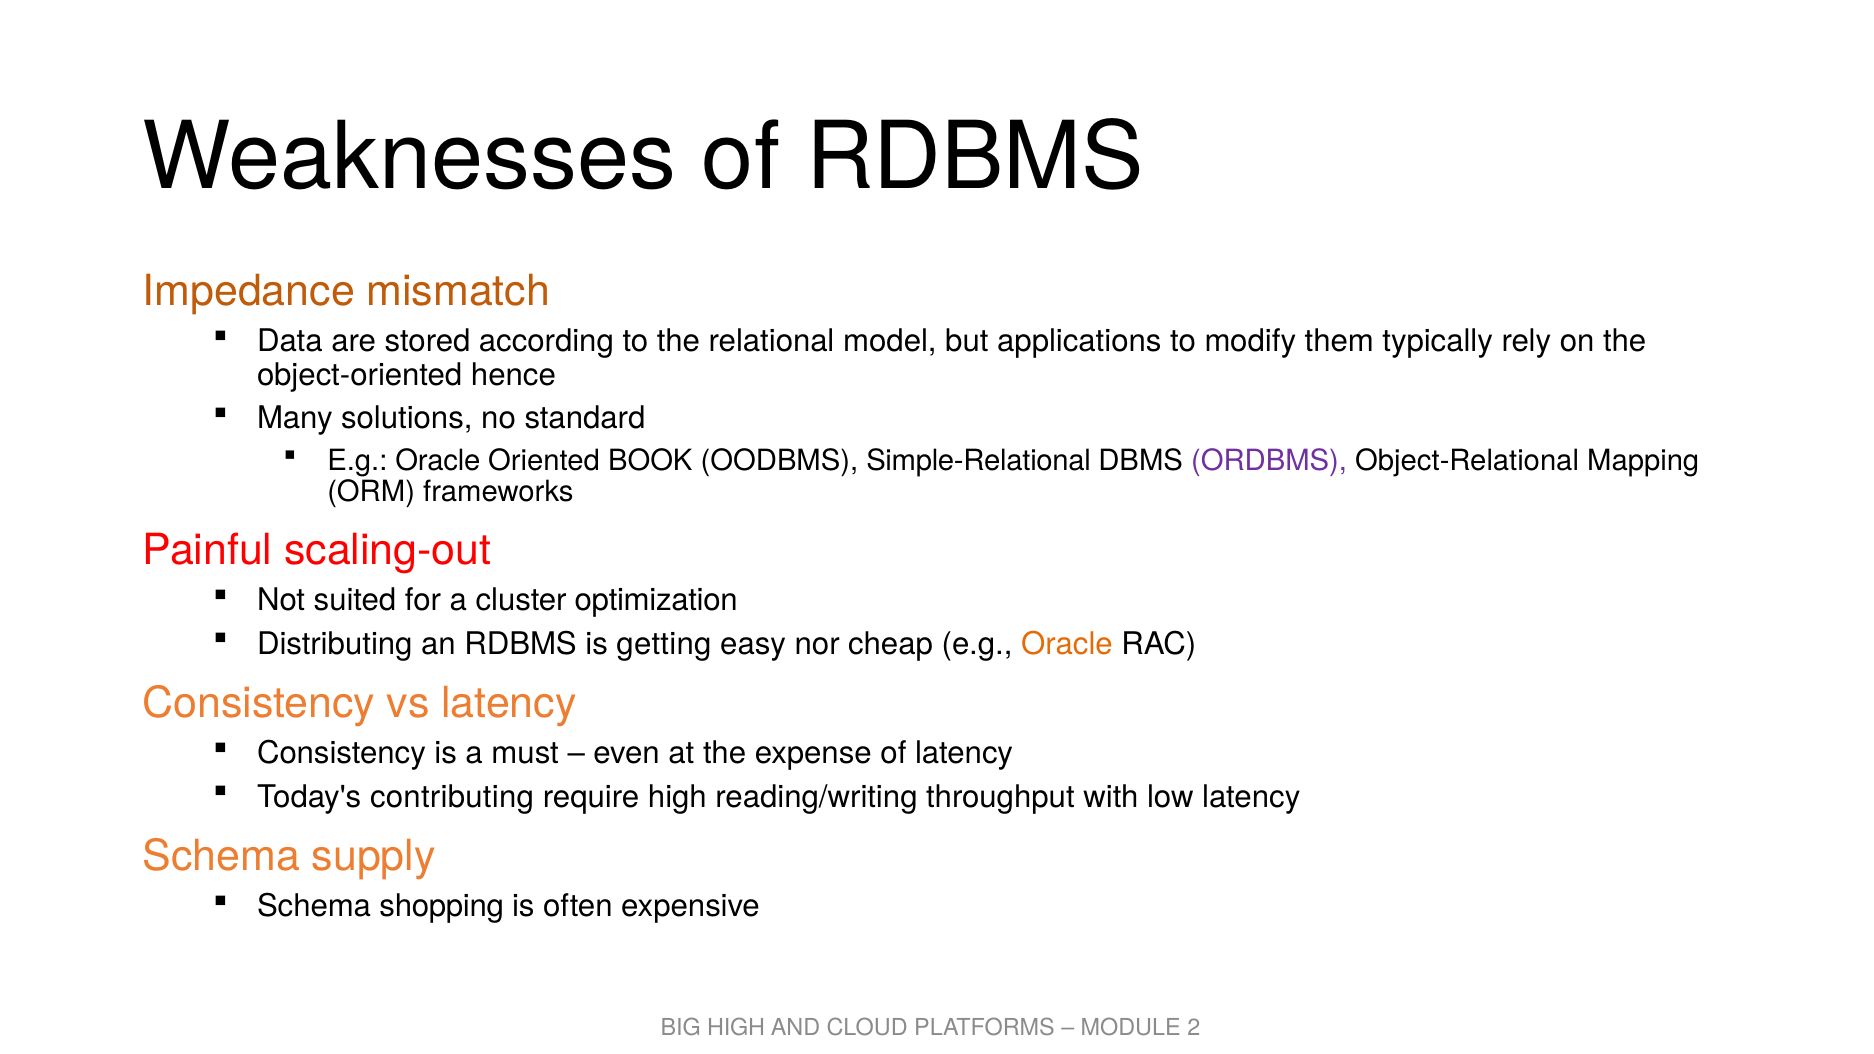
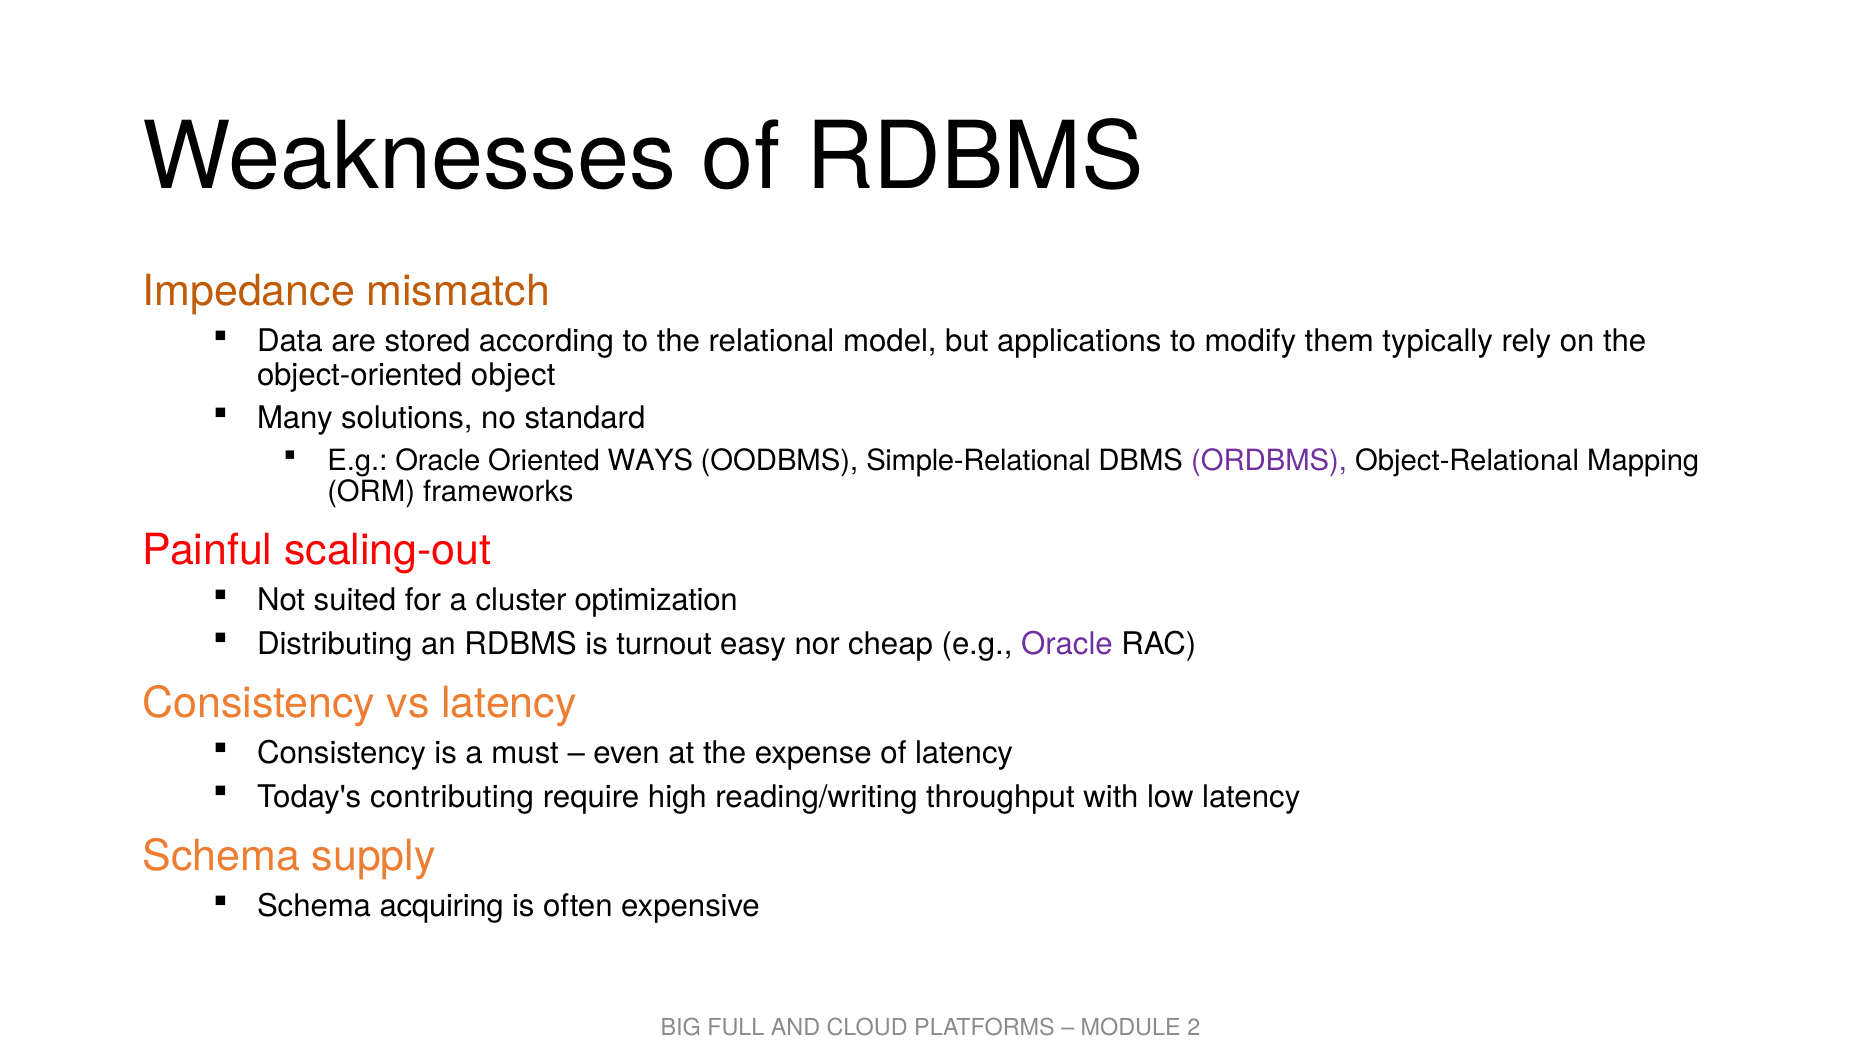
hence: hence -> object
BOOK: BOOK -> WAYS
getting: getting -> turnout
Oracle at (1067, 644) colour: orange -> purple
shopping: shopping -> acquiring
HIGH at (736, 1028): HIGH -> FULL
